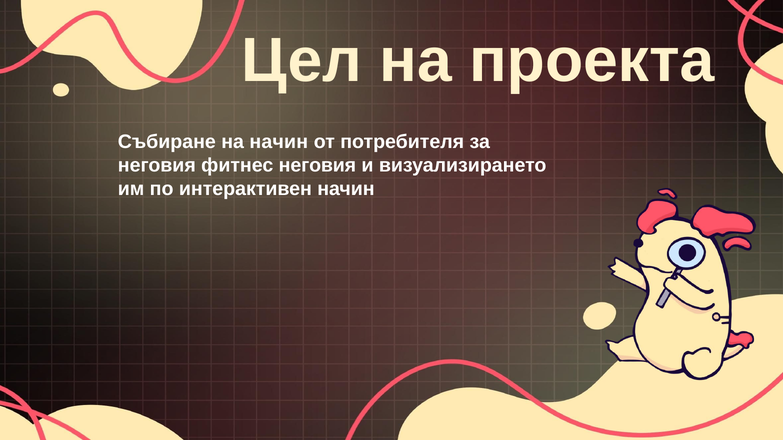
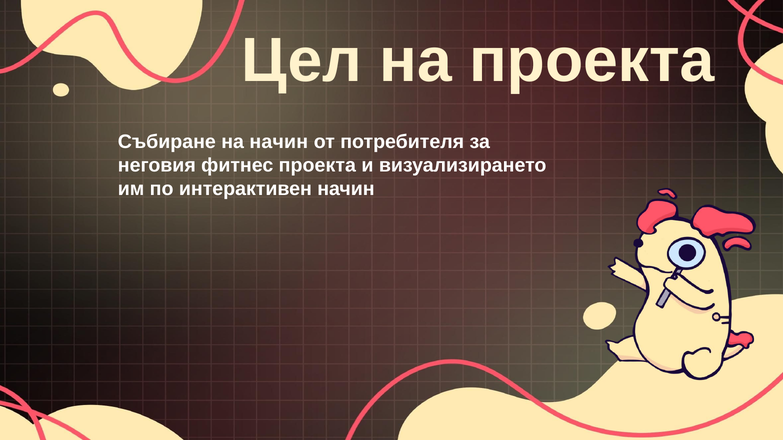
фитнес неговия: неговия -> проекта
